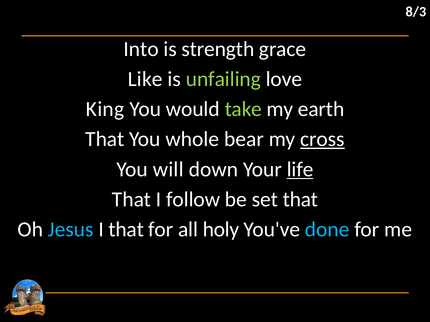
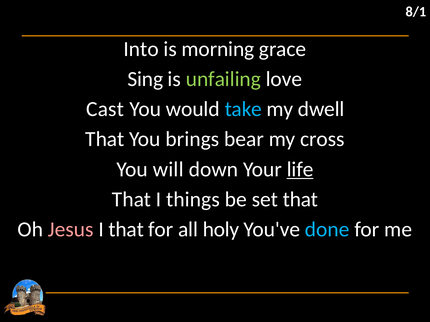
8/3: 8/3 -> 8/1
strength: strength -> morning
Like: Like -> Sing
King: King -> Cast
take colour: light green -> light blue
earth: earth -> dwell
whole: whole -> brings
cross underline: present -> none
follow: follow -> things
Jesus colour: light blue -> pink
